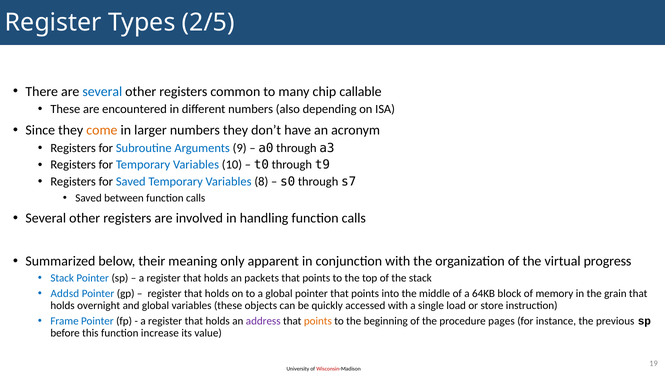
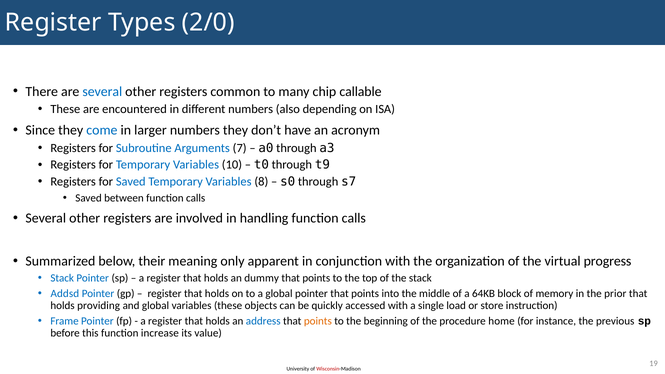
2/5: 2/5 -> 2/0
come colour: orange -> blue
9: 9 -> 7
packets: packets -> dummy
grain: grain -> prior
overnight: overnight -> providing
address colour: purple -> blue
pages: pages -> home
